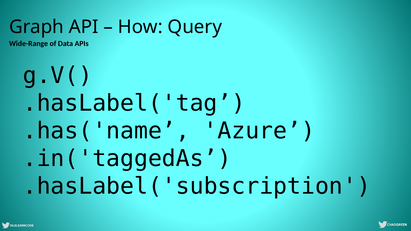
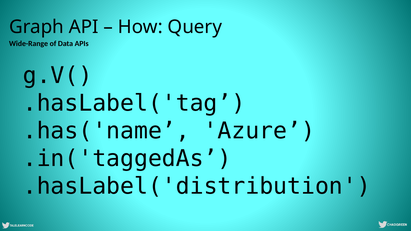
.hasLabel('subscription: .hasLabel('subscription -> .hasLabel('distribution
